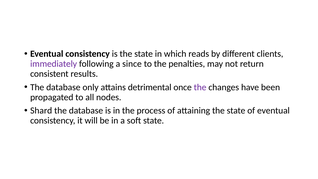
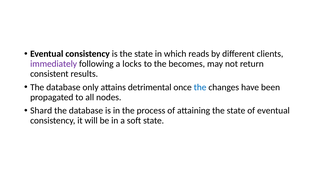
since: since -> locks
penalties: penalties -> becomes
the at (200, 87) colour: purple -> blue
